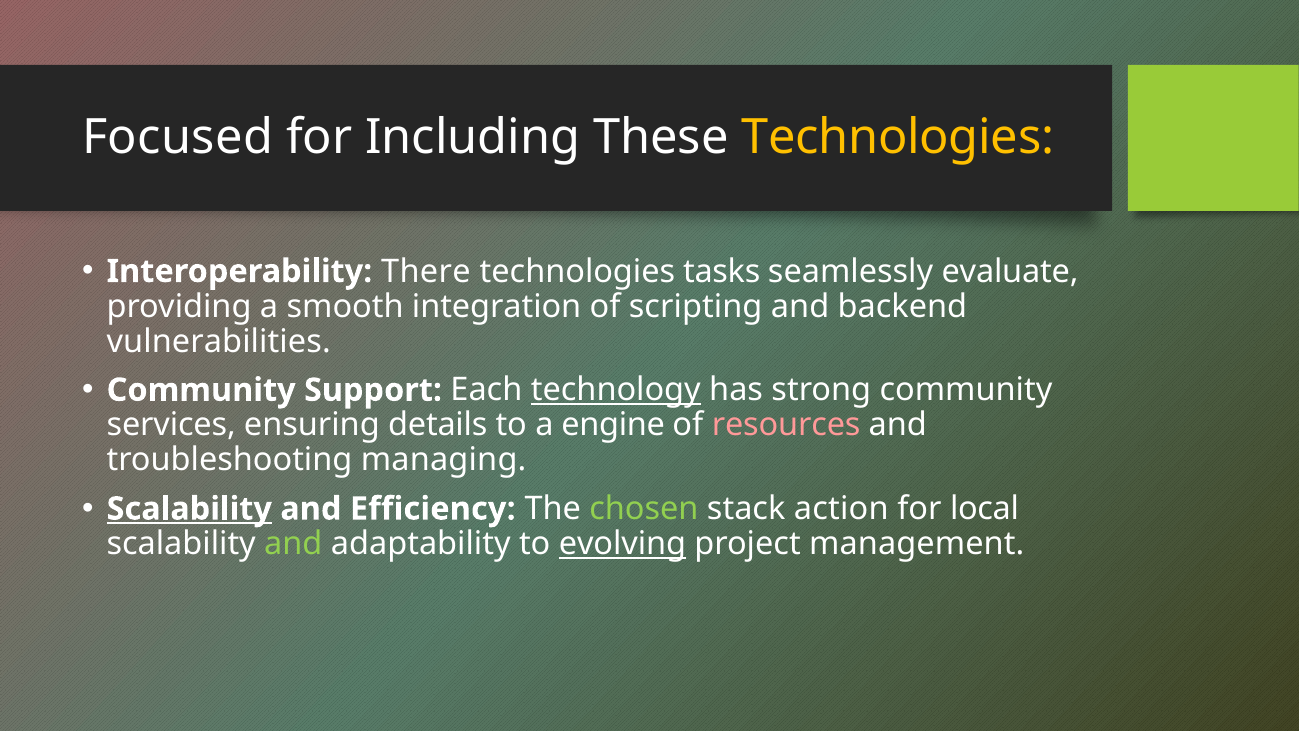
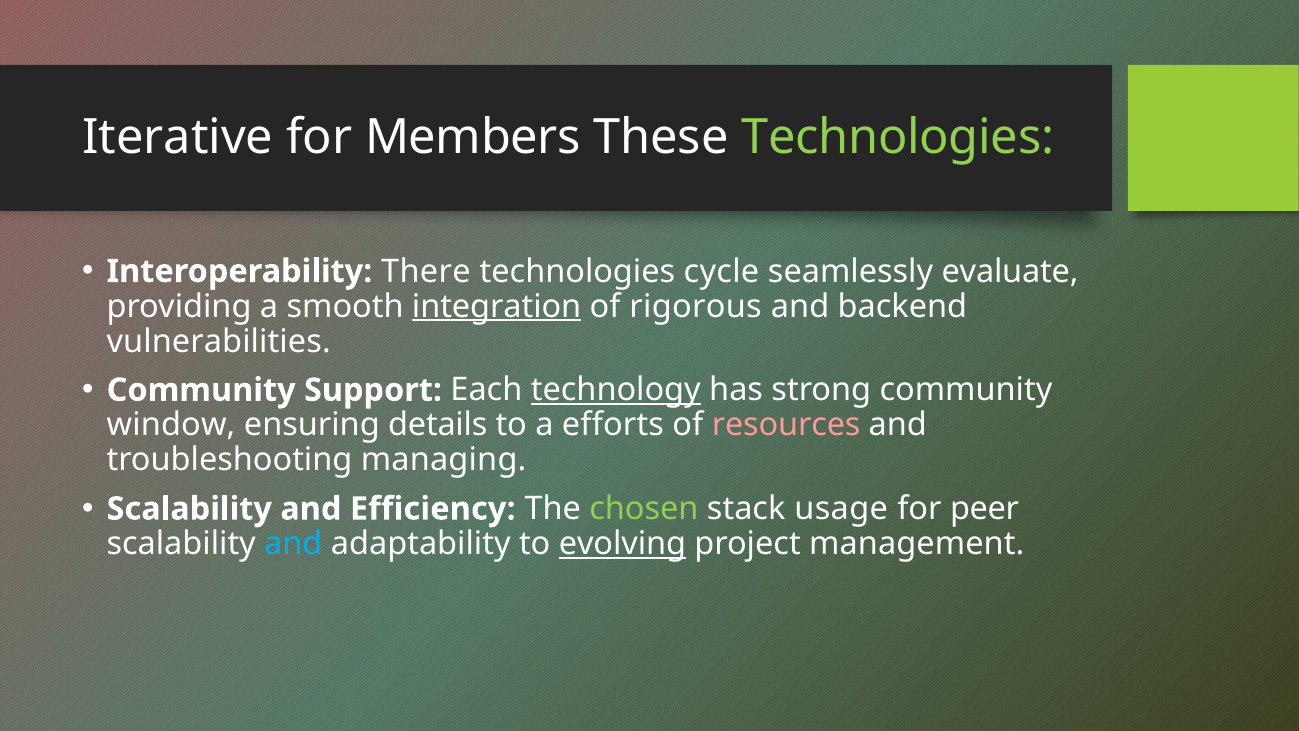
Focused: Focused -> Iterative
Including: Including -> Members
Technologies at (898, 138) colour: yellow -> light green
tasks: tasks -> cycle
integration underline: none -> present
scripting: scripting -> rigorous
services: services -> window
engine: engine -> efforts
Scalability at (189, 509) underline: present -> none
action: action -> usage
local: local -> peer
and at (293, 544) colour: light green -> light blue
